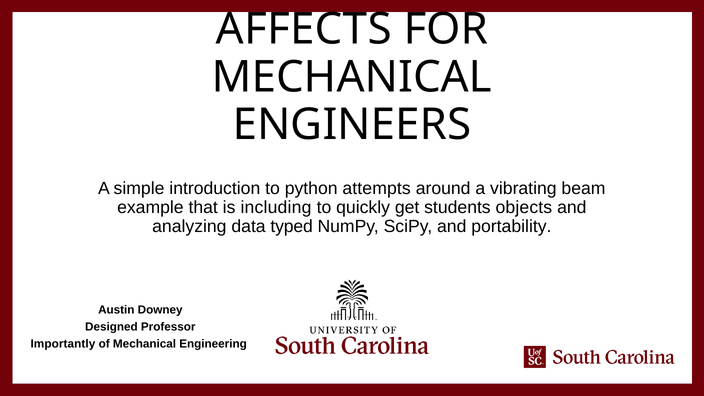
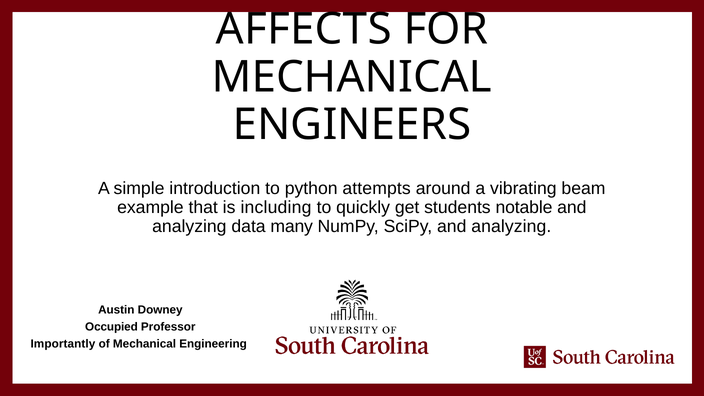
objects: objects -> notable
typed: typed -> many
SciPy and portability: portability -> analyzing
Designed: Designed -> Occupied
